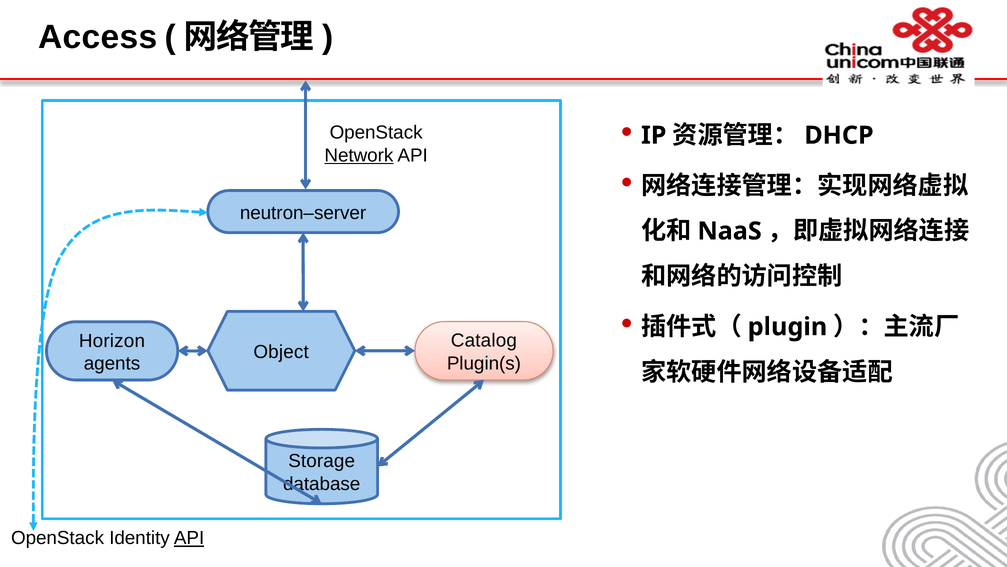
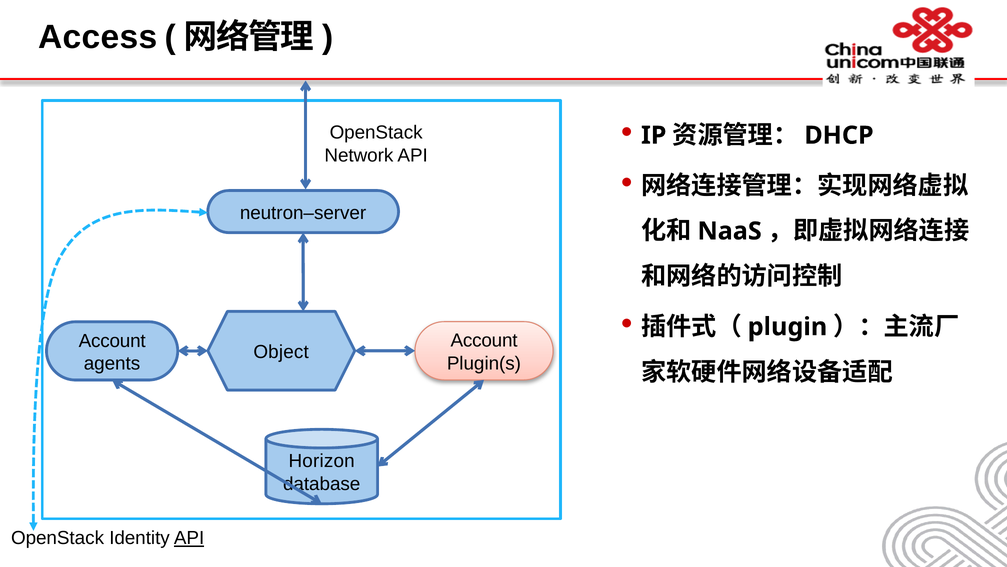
Network underline: present -> none
Catalog at (484, 340): Catalog -> Account
Horizon at (112, 341): Horizon -> Account
Storage: Storage -> Horizon
